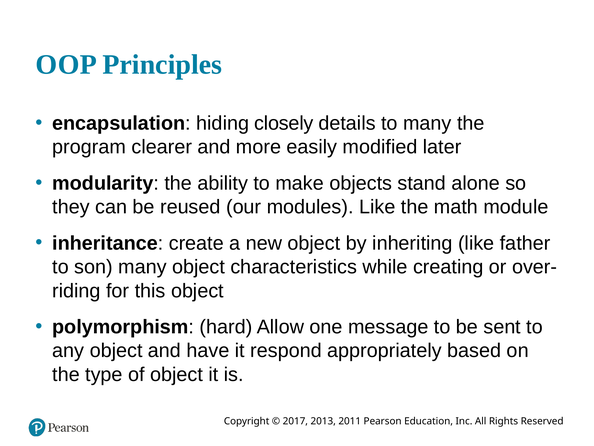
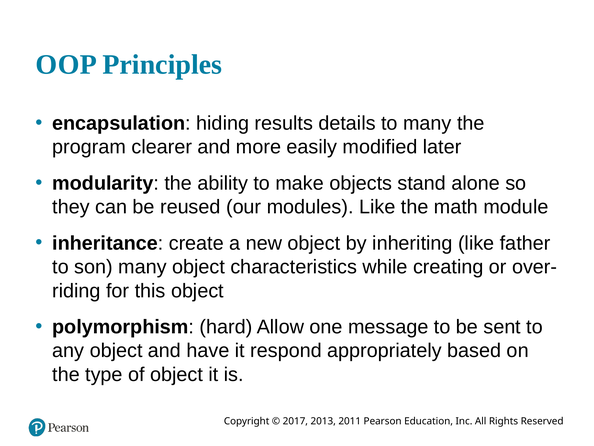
closely: closely -> results
